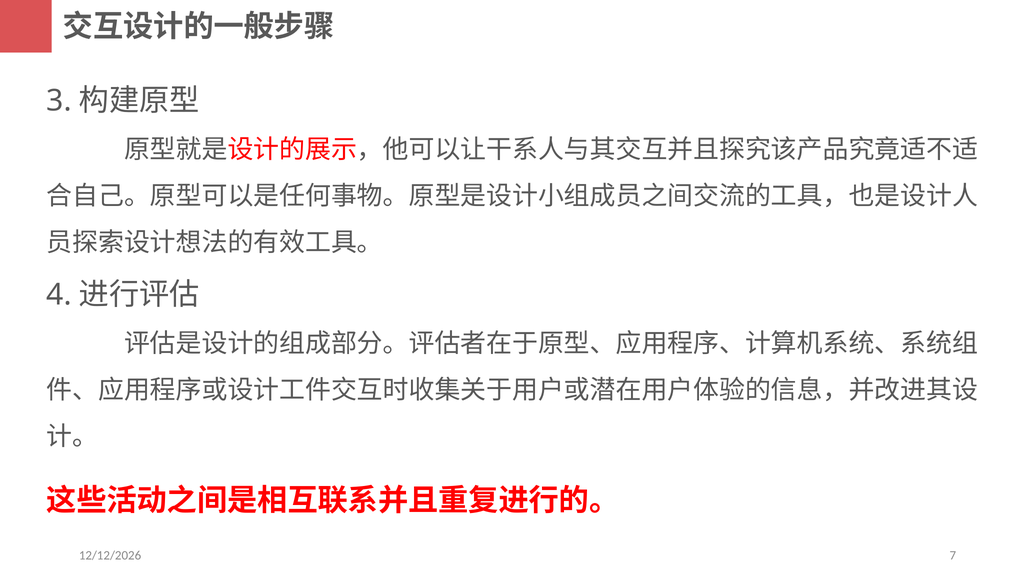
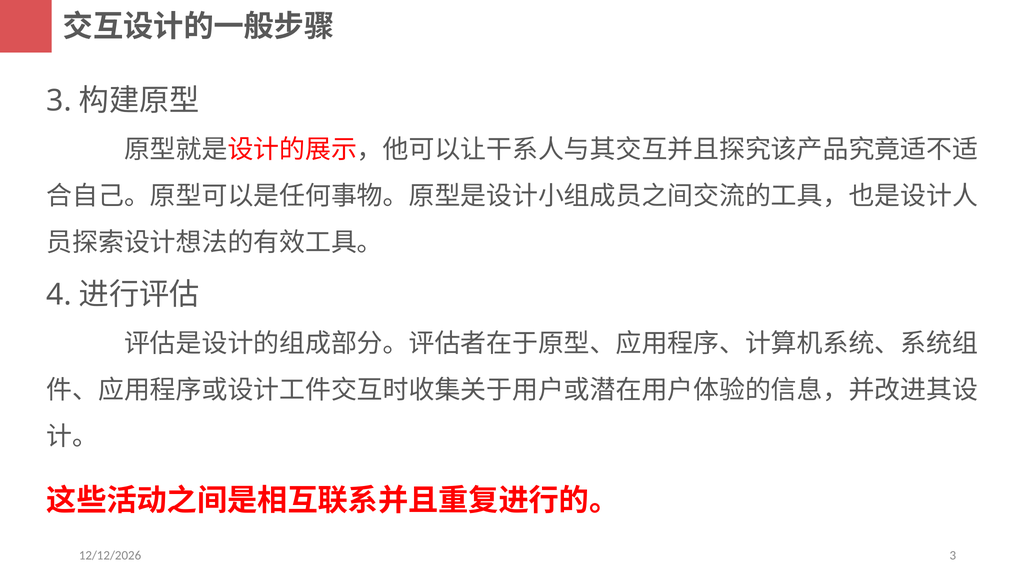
7 at (953, 556): 7 -> 3
